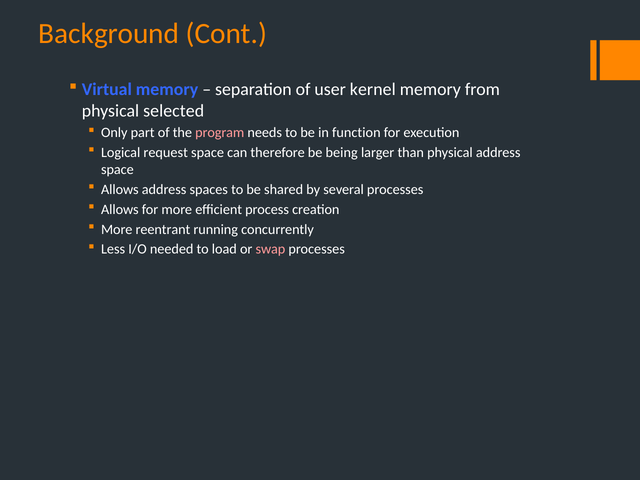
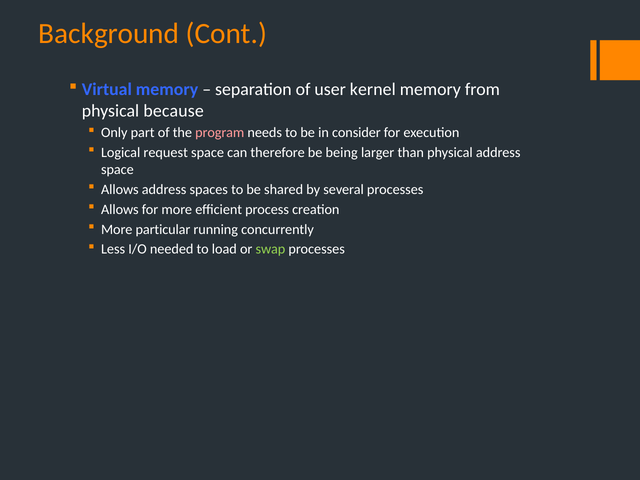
selected: selected -> because
function: function -> consider
reentrant: reentrant -> particular
swap colour: pink -> light green
